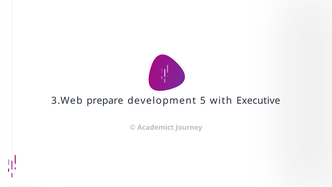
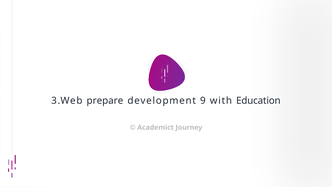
5: 5 -> 9
Executive: Executive -> Education
